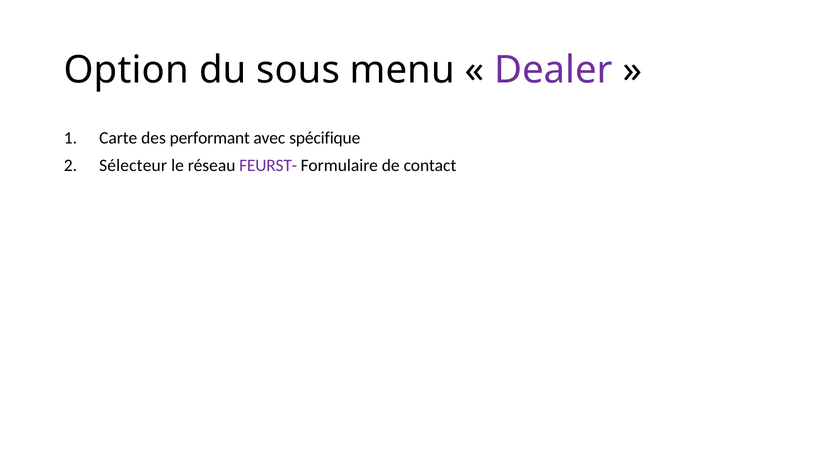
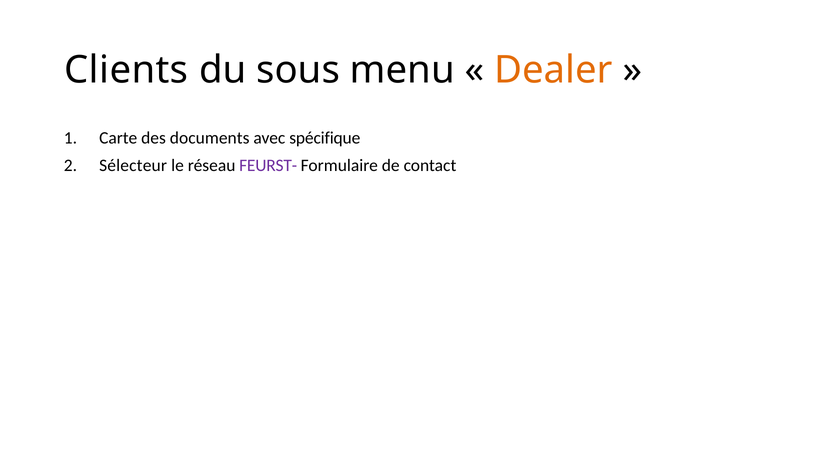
Option: Option -> Clients
Dealer colour: purple -> orange
performant: performant -> documents
